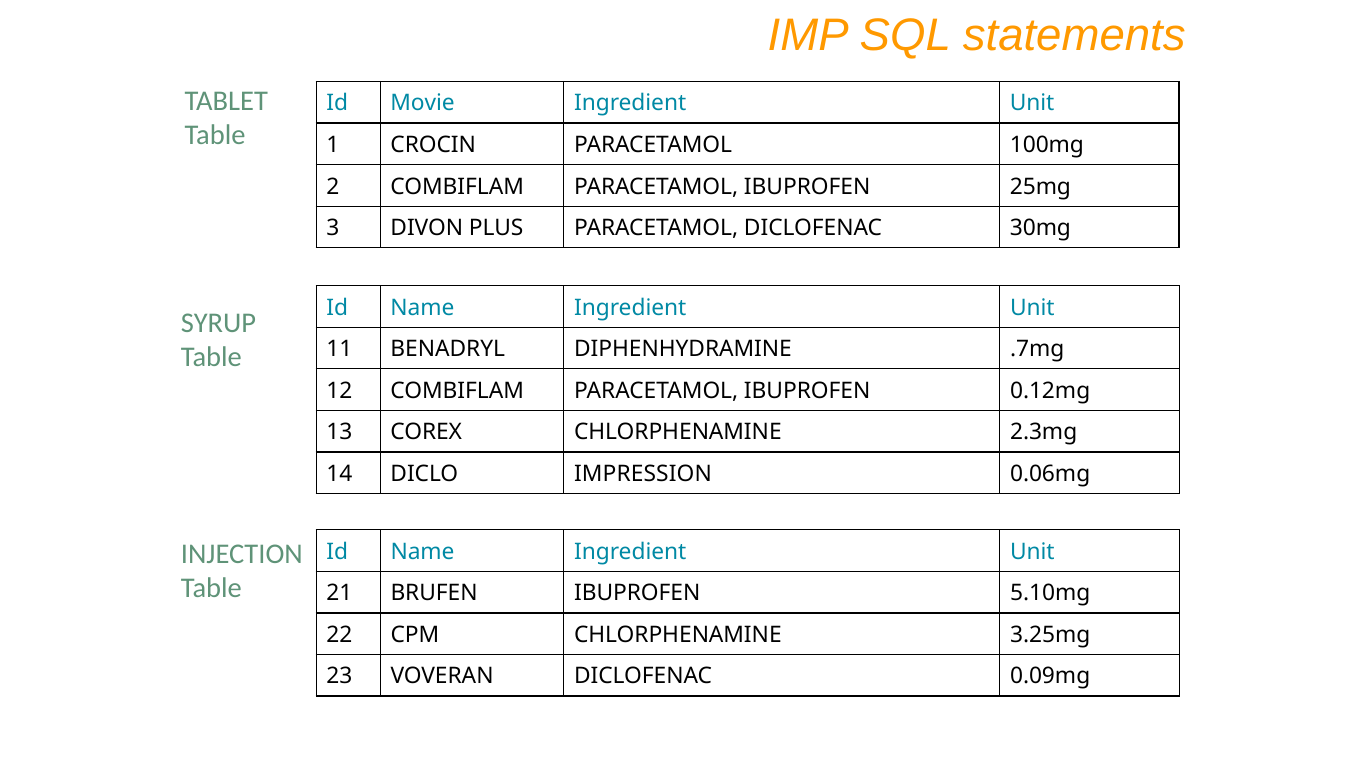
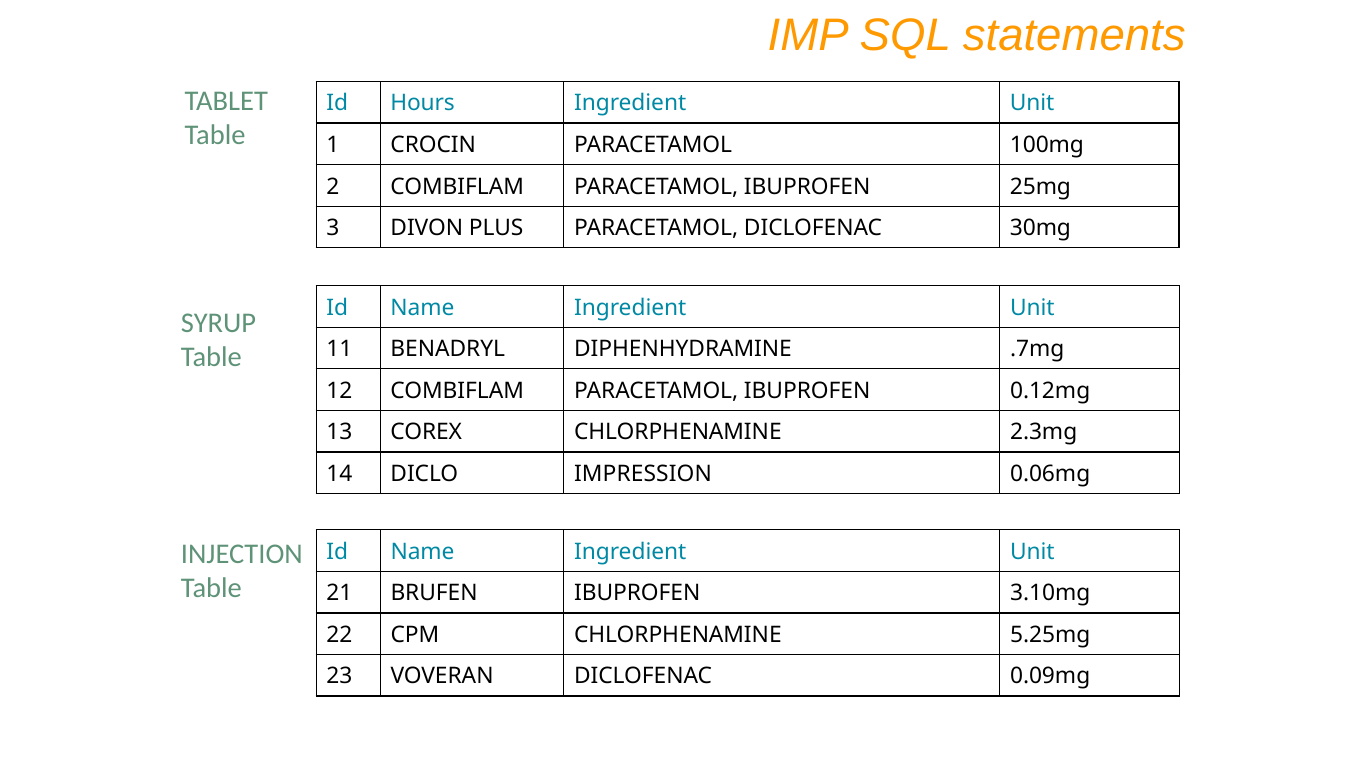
Movie: Movie -> Hours
5.10mg: 5.10mg -> 3.10mg
3.25mg: 3.25mg -> 5.25mg
